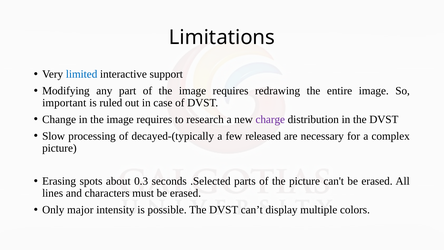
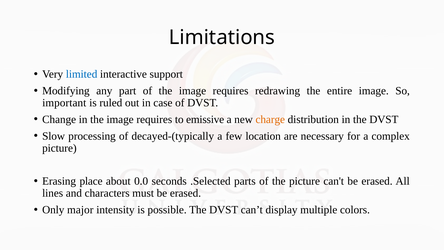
research: research -> emissive
charge colour: purple -> orange
released: released -> location
spots: spots -> place
0.3: 0.3 -> 0.0
